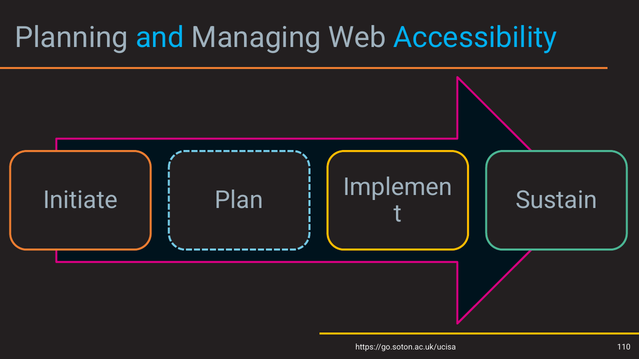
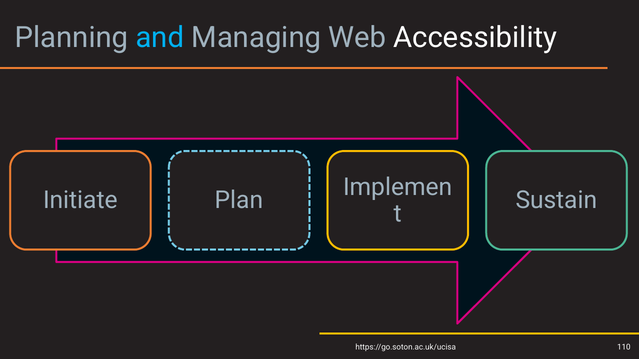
Accessibility colour: light blue -> white
